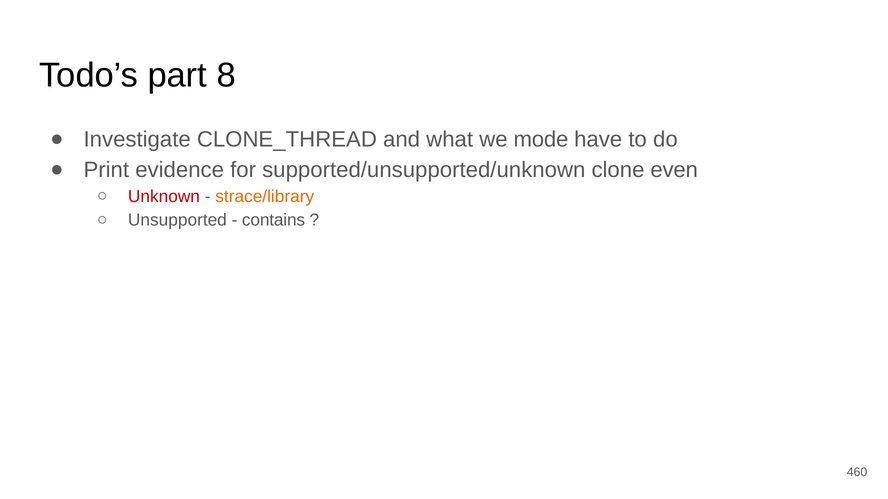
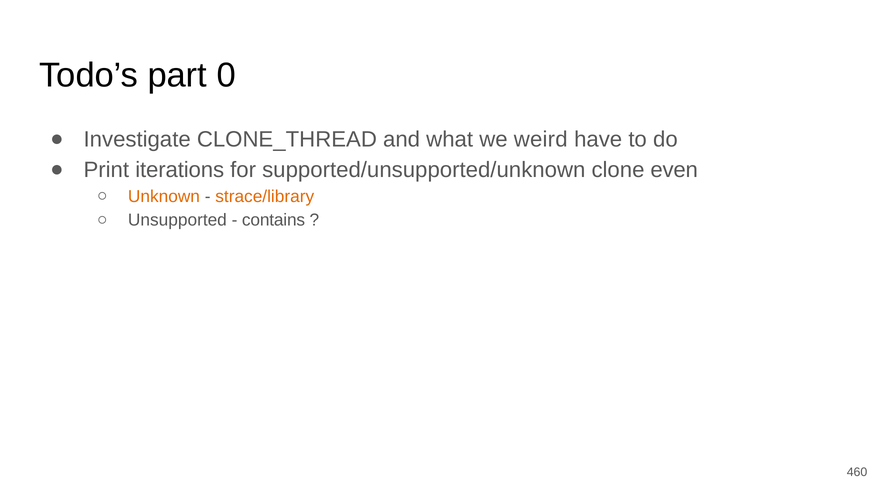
8: 8 -> 0
mode: mode -> weird
evidence: evidence -> iterations
Unknown colour: red -> orange
